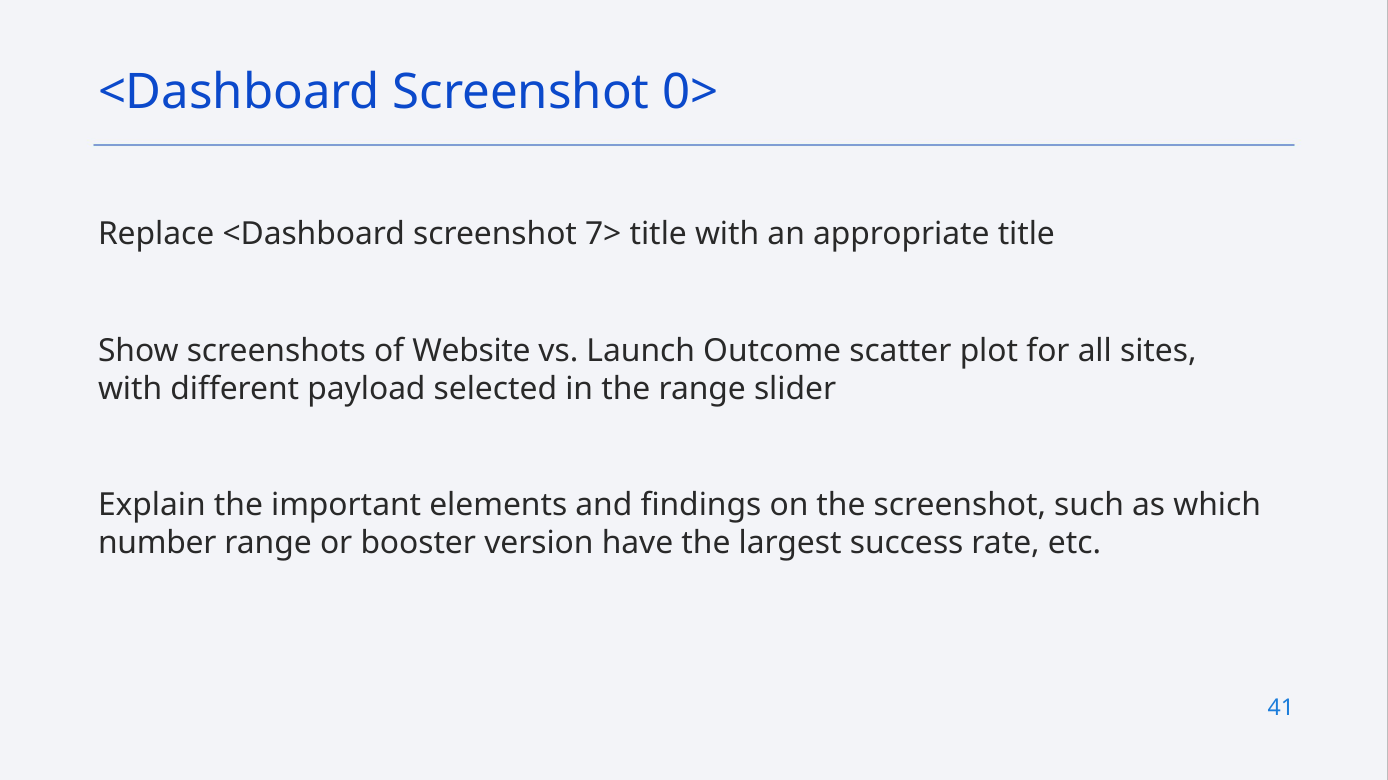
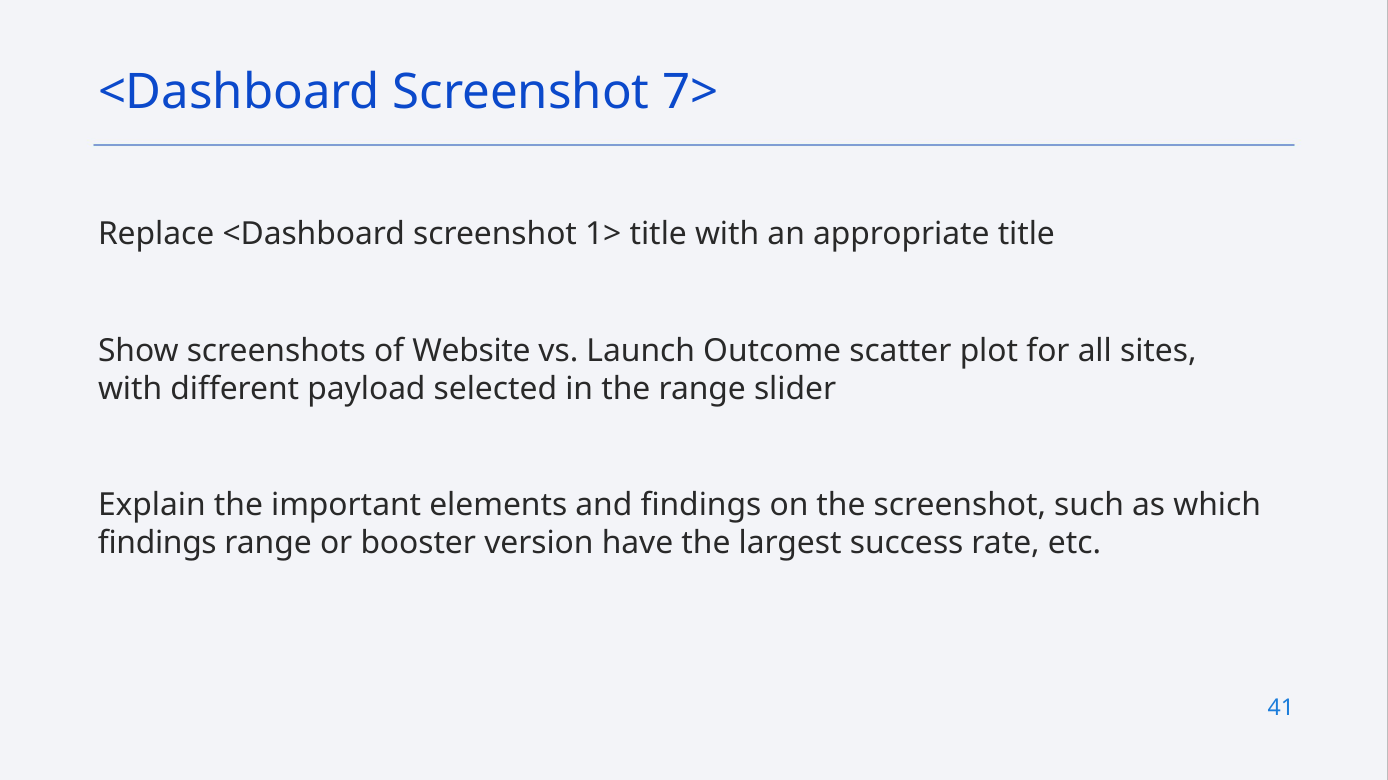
0>: 0> -> 7>
7>: 7> -> 1>
number at (157, 544): number -> findings
